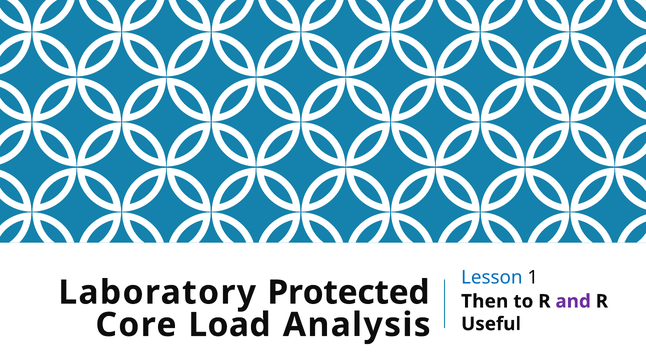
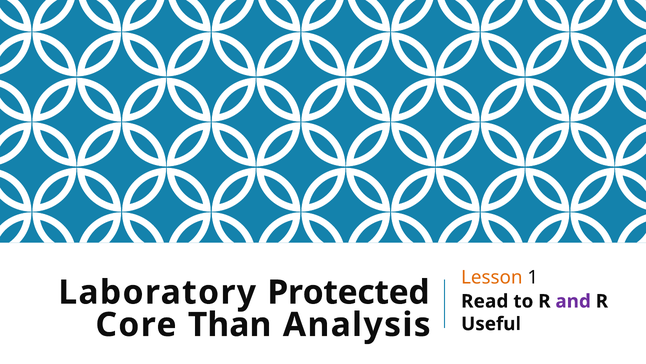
Lesson colour: blue -> orange
Then: Then -> Read
Load: Load -> Than
